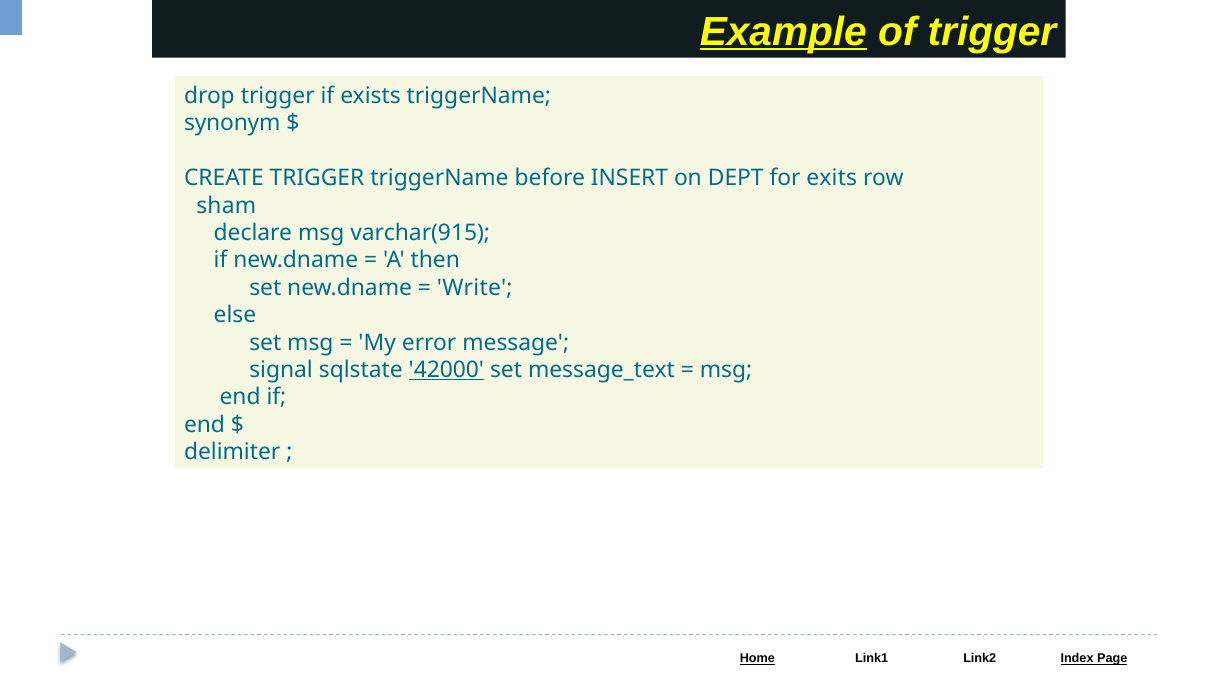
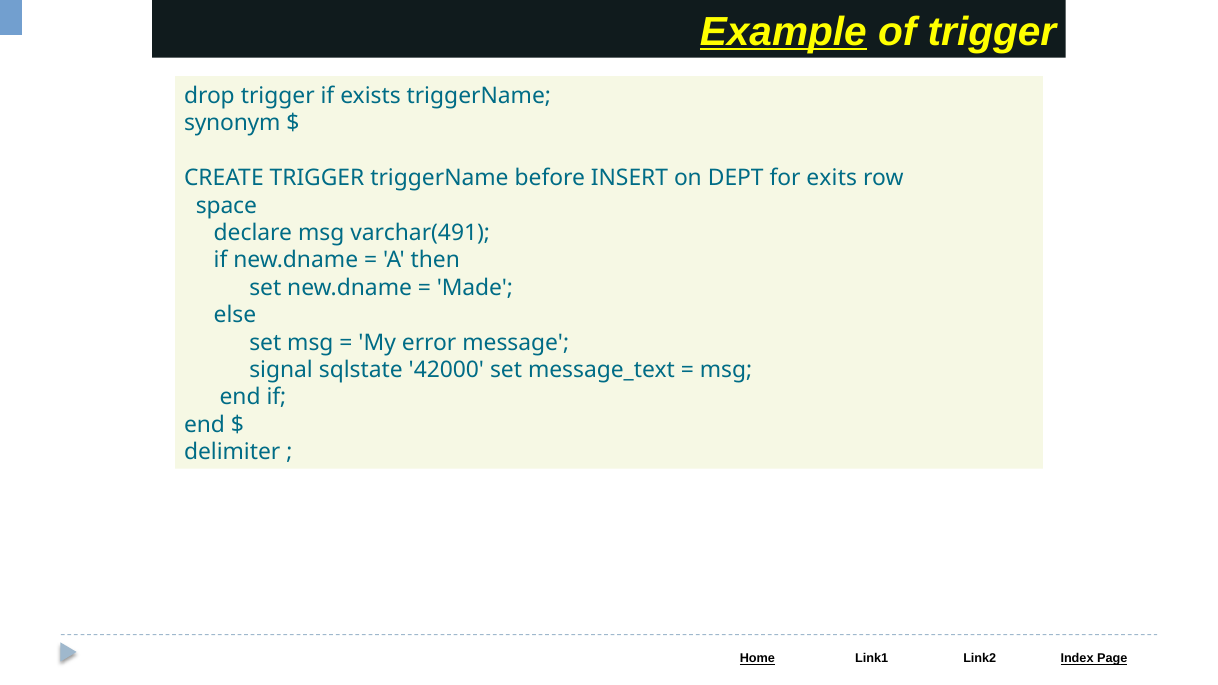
sham: sham -> space
varchar(915: varchar(915 -> varchar(491
Write: Write -> Made
42000 underline: present -> none
